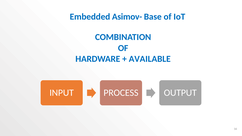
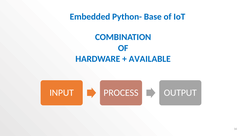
Asimov-: Asimov- -> Python-
